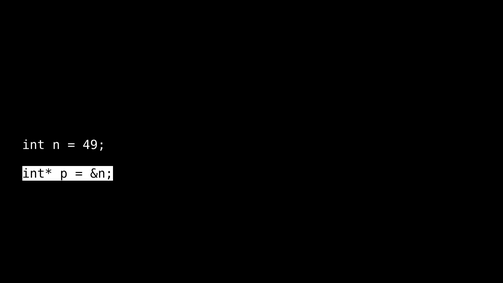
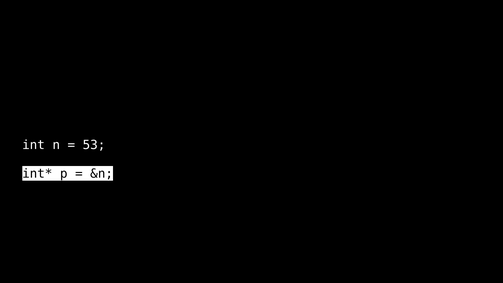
49: 49 -> 53
